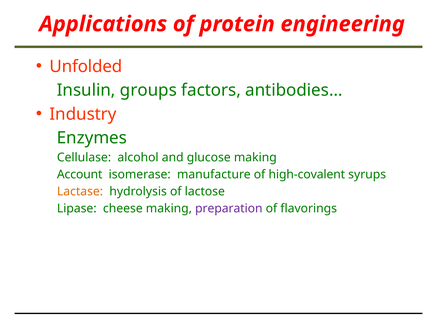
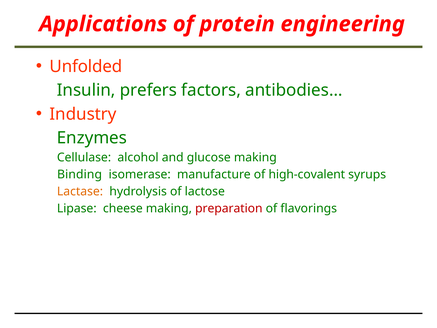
groups: groups -> prefers
Account: Account -> Binding
preparation colour: purple -> red
